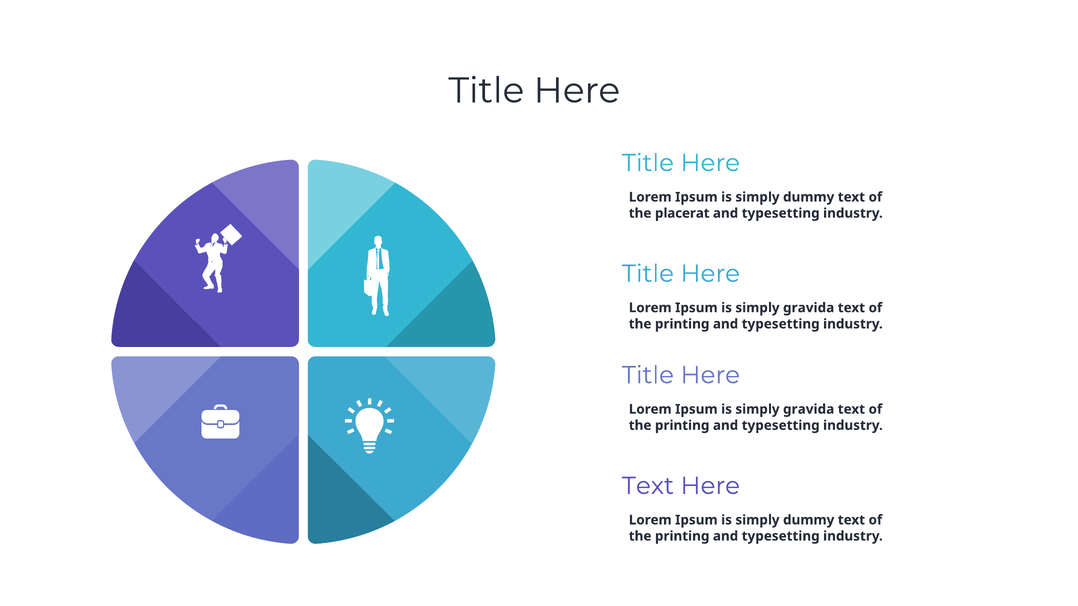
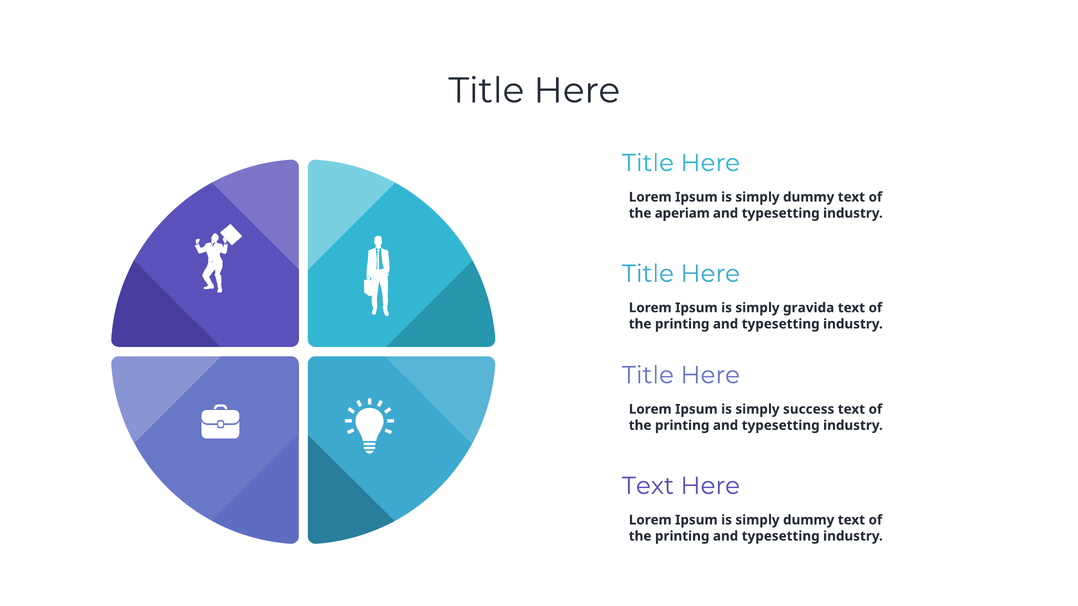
placerat: placerat -> aperiam
gravida at (809, 409): gravida -> success
